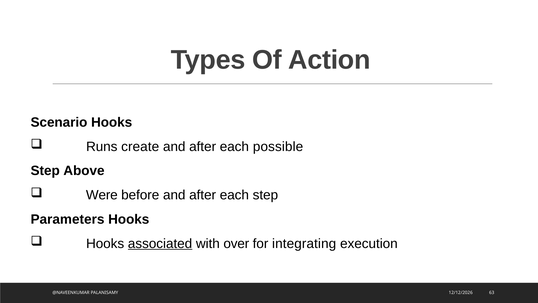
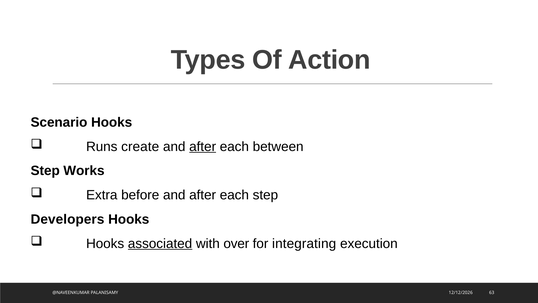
after at (203, 146) underline: none -> present
possible: possible -> between
Above: Above -> Works
Were: Were -> Extra
Parameters: Parameters -> Developers
